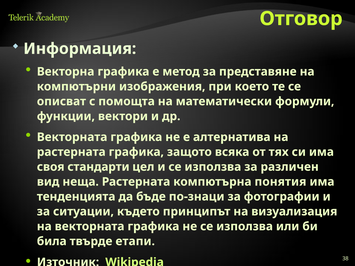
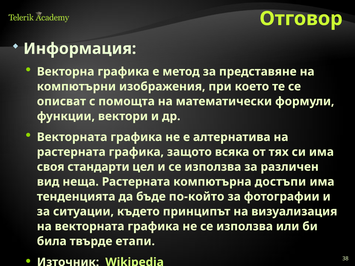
понятия: понятия -> достъпи
по-знаци: по-знаци -> по-който
